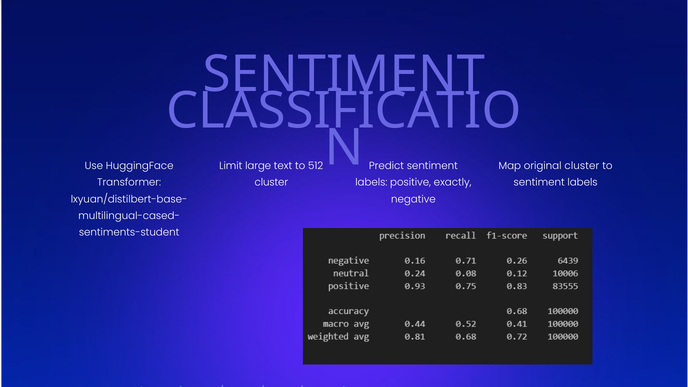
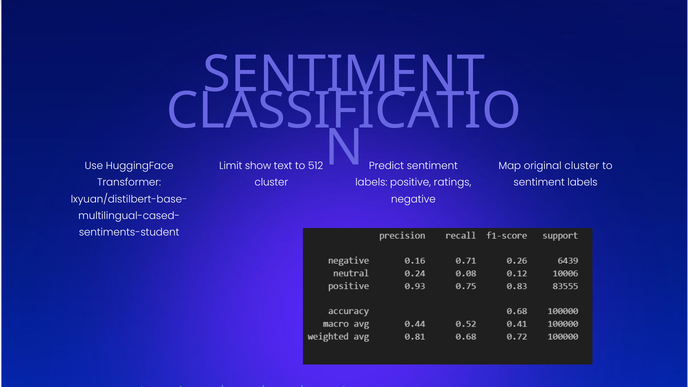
large: large -> show
exactly: exactly -> ratings
